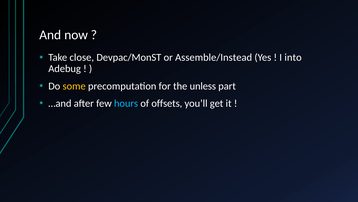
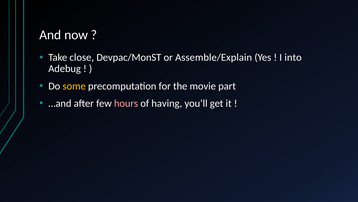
Assemble/Instead: Assemble/Instead -> Assemble/Explain
unless: unless -> movie
hours colour: light blue -> pink
offsets: offsets -> having
